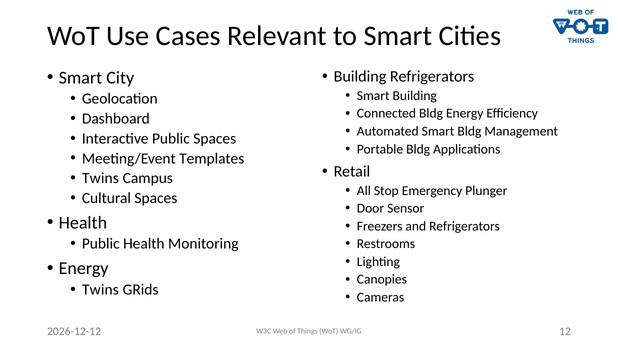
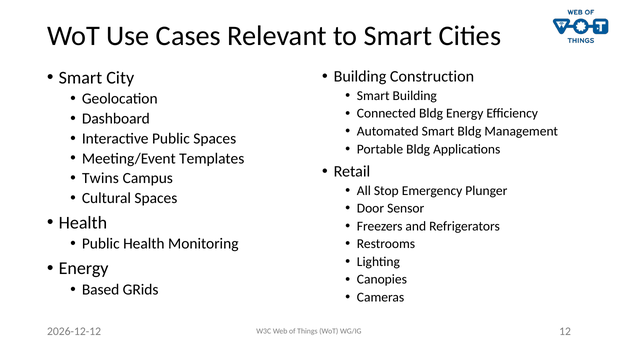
Building Refrigerators: Refrigerators -> Construction
Twins at (100, 290): Twins -> Based
